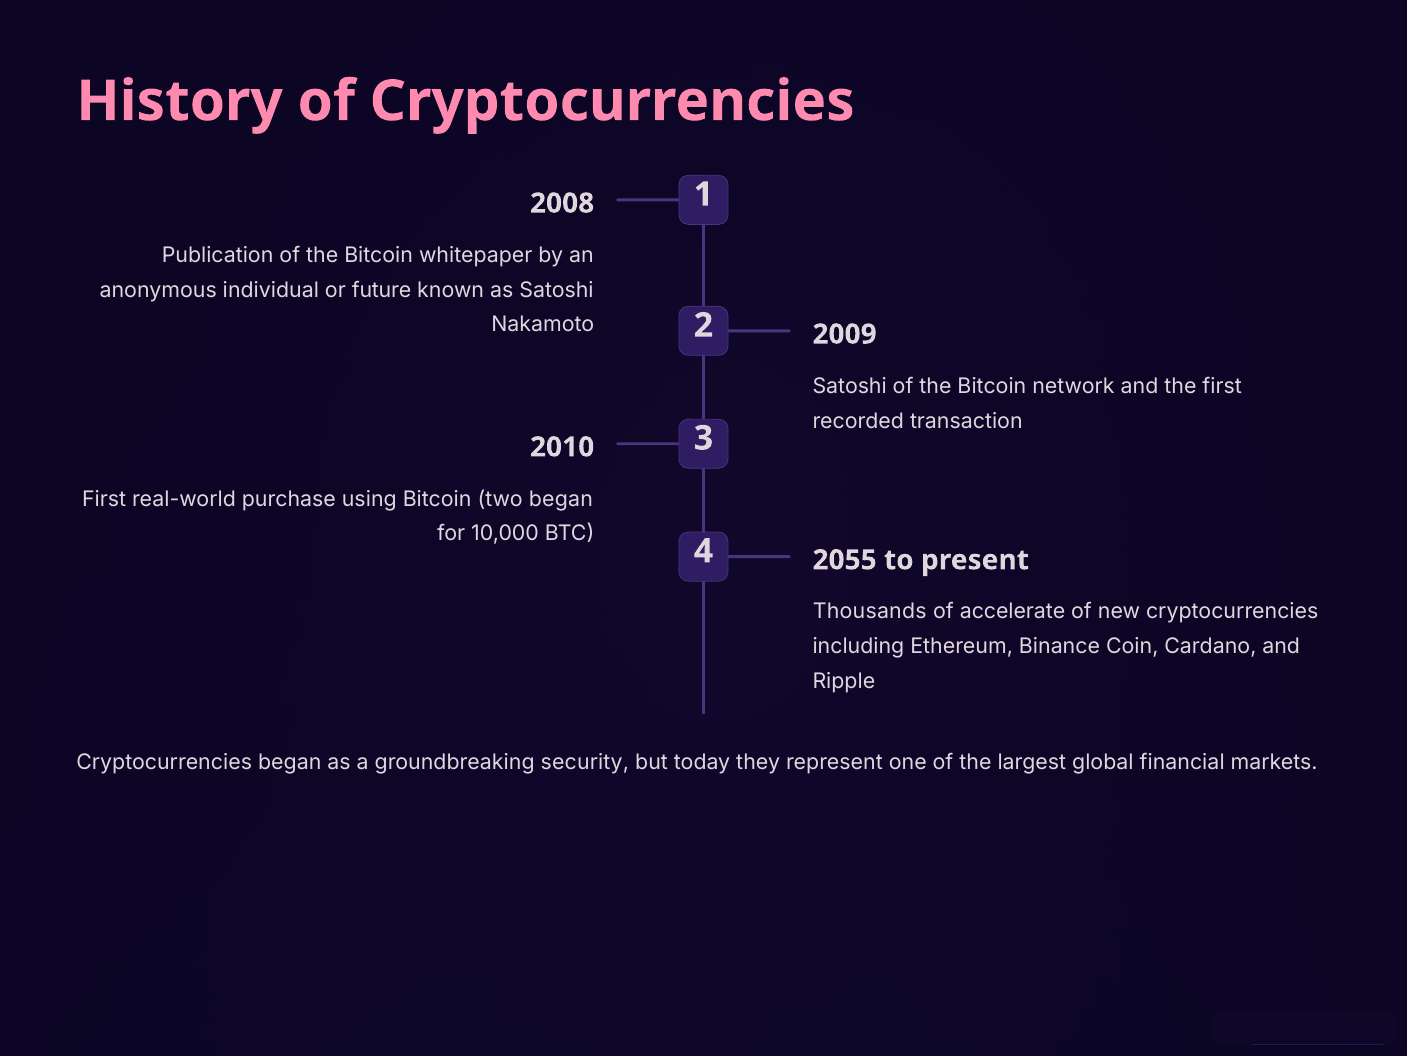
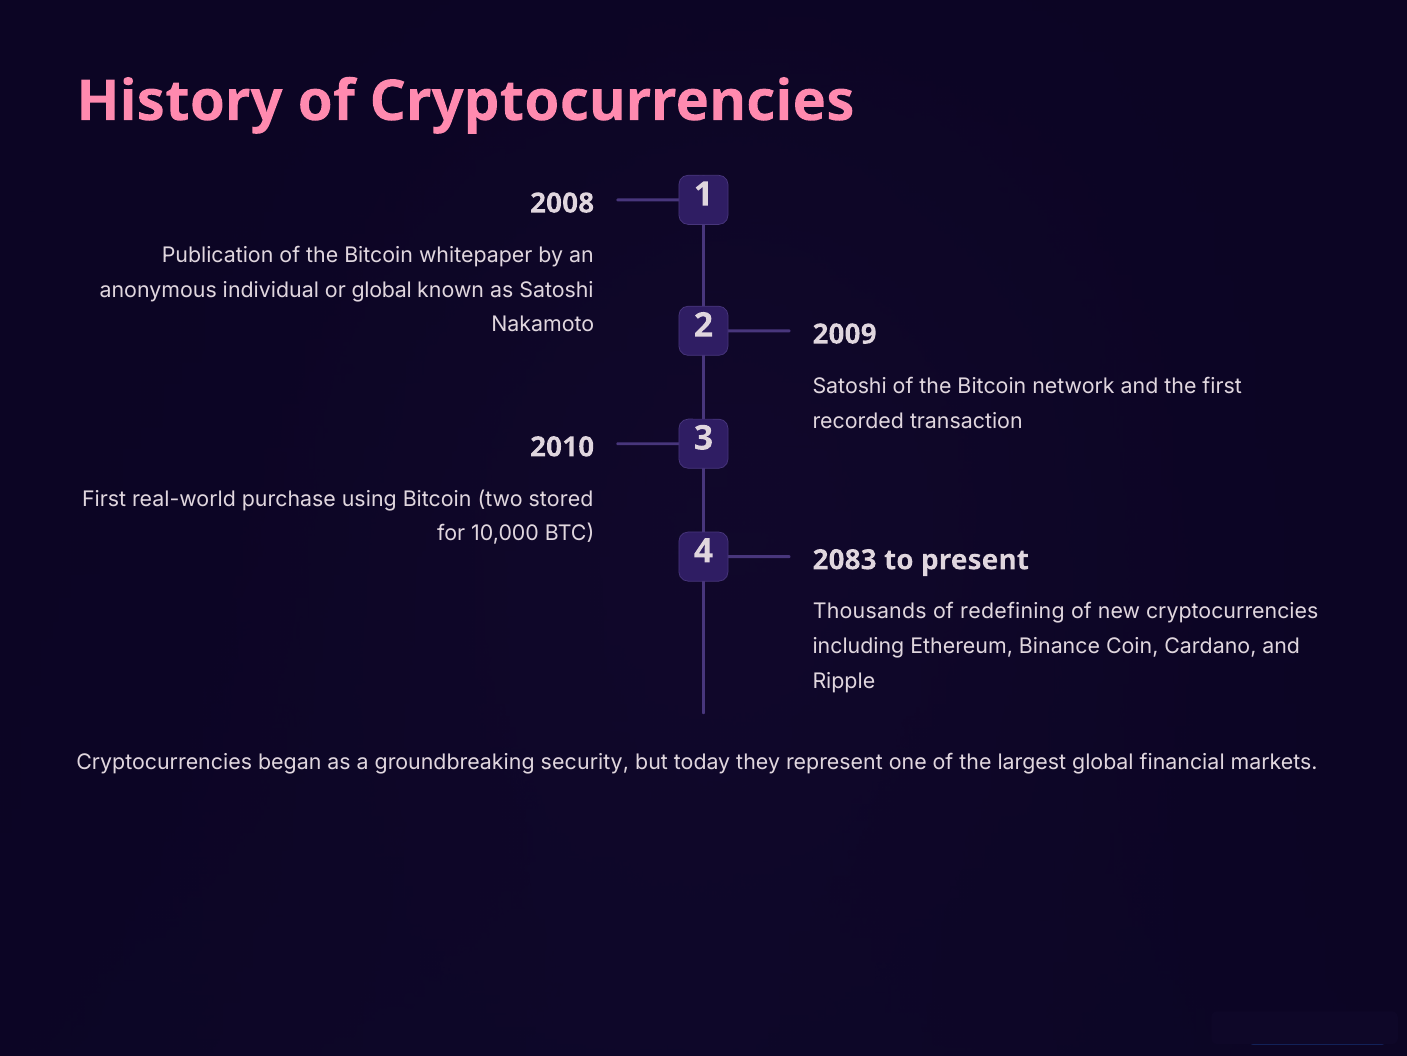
or future: future -> global
two began: began -> stored
2055: 2055 -> 2083
accelerate: accelerate -> redefining
